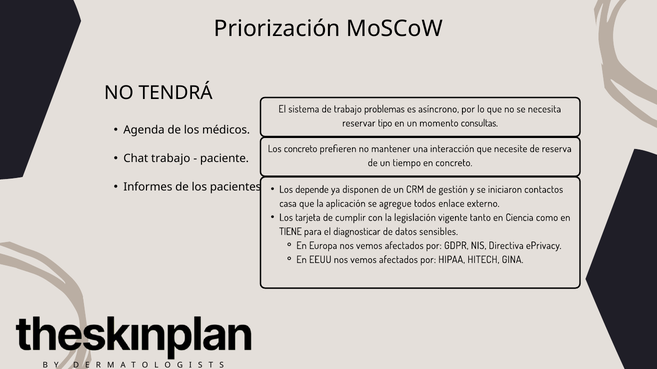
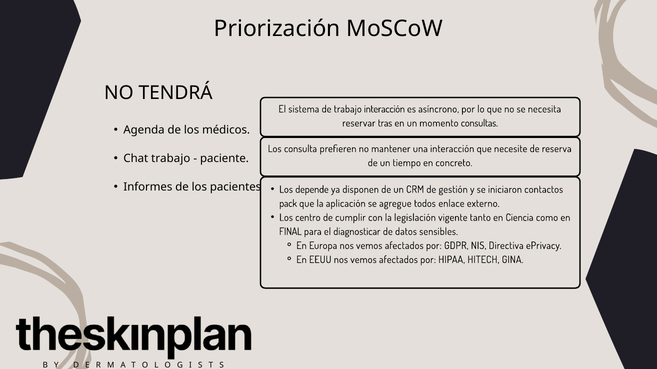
trabajo problemas: problemas -> interacción
tipo: tipo -> tras
Los concreto: concreto -> consulta
casa: casa -> pack
tarjeta: tarjeta -> centro
TIENE: TIENE -> FINAL
